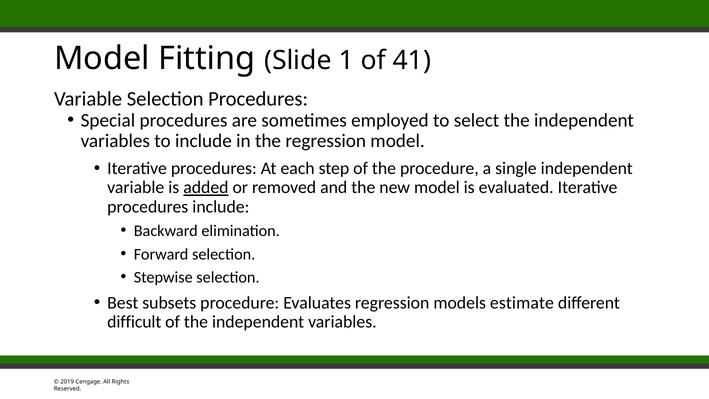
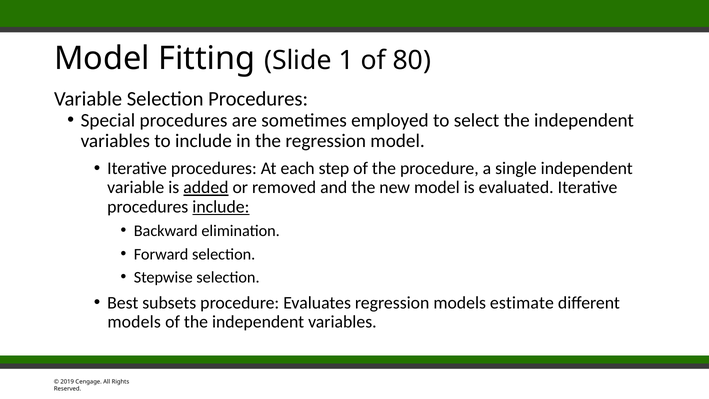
41: 41 -> 80
include at (221, 207) underline: none -> present
difficult at (134, 322): difficult -> models
